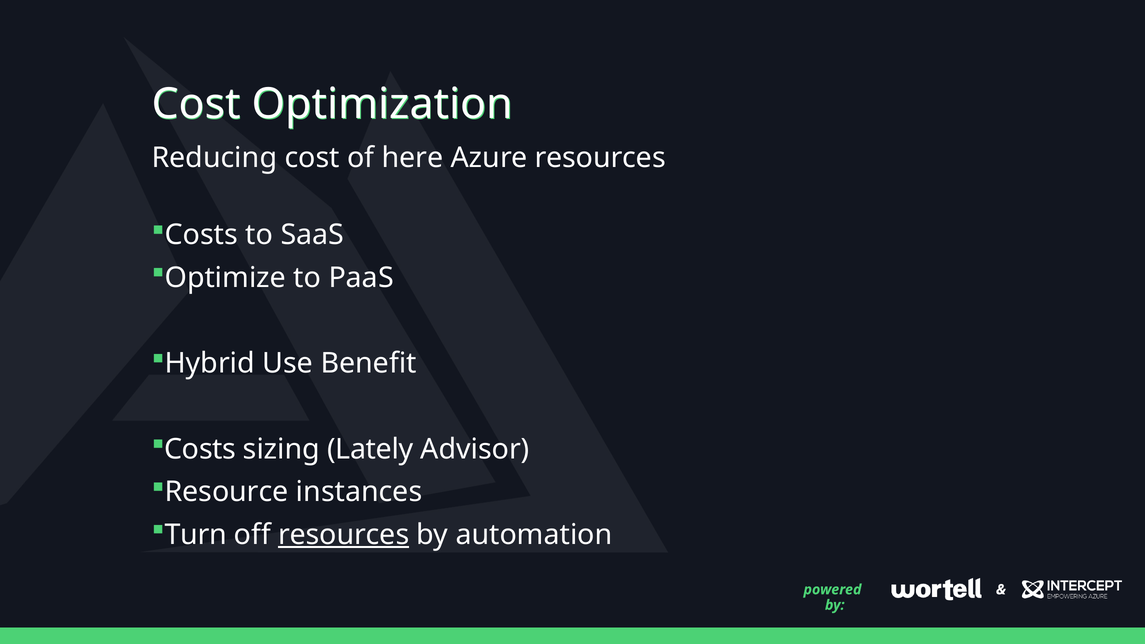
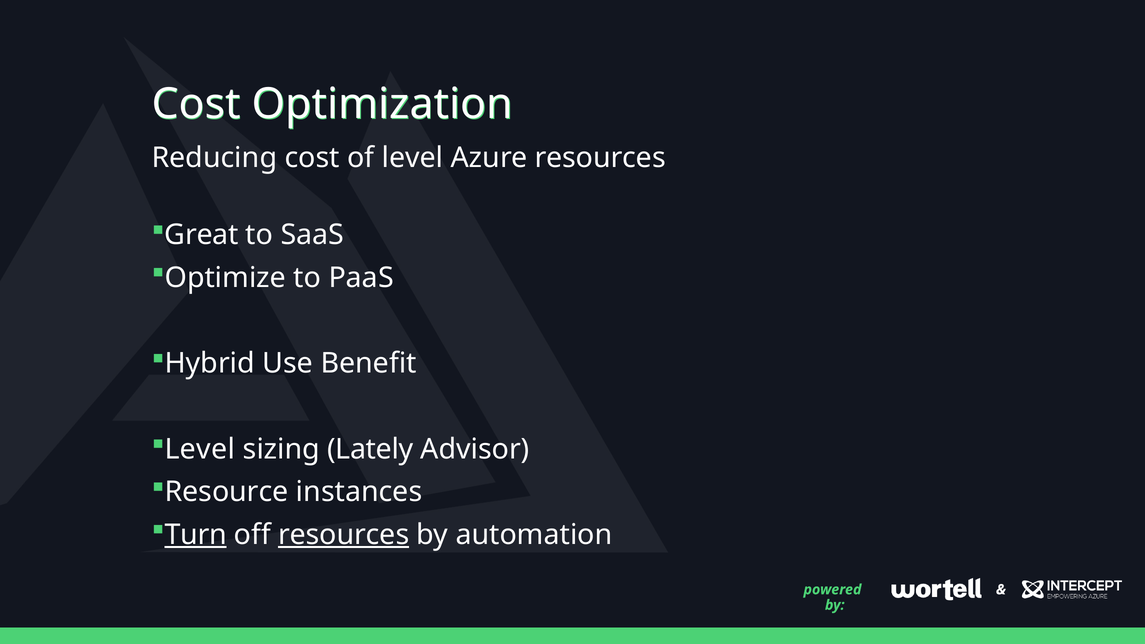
of here: here -> level
Costs at (201, 235): Costs -> Great
Costs at (200, 449): Costs -> Level
Turn underline: none -> present
